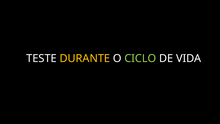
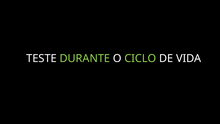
DURANTE colour: yellow -> light green
